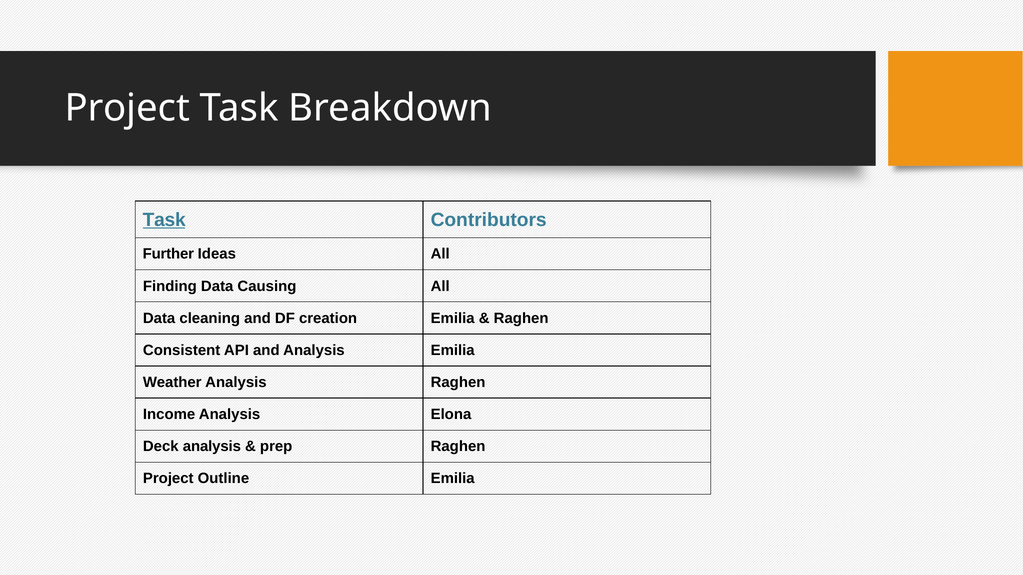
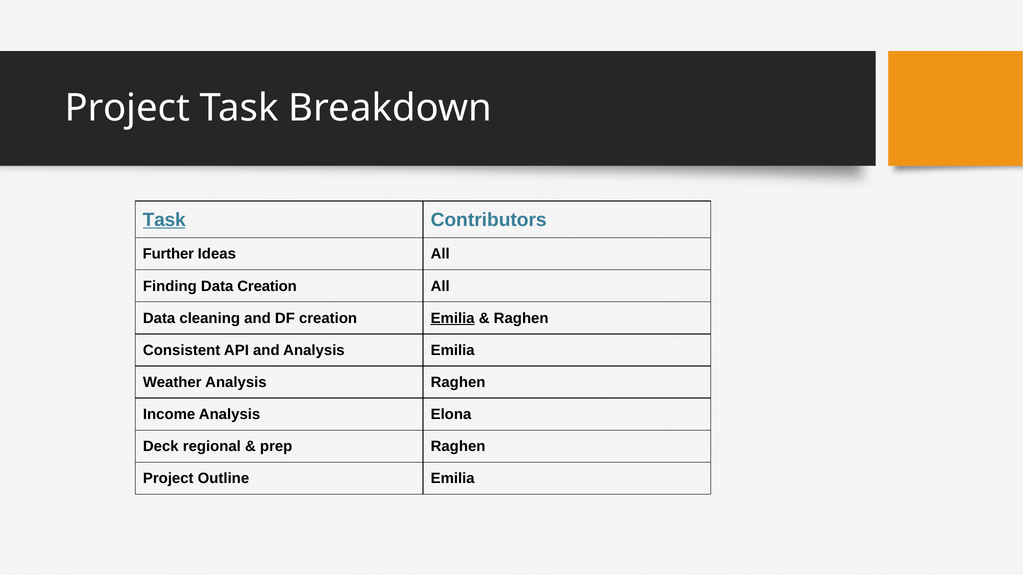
Data Causing: Causing -> Creation
Emilia at (453, 318) underline: none -> present
Deck analysis: analysis -> regional
